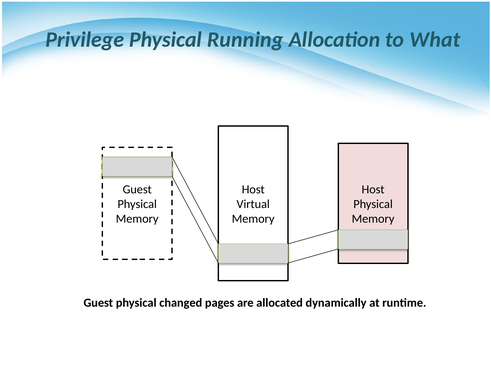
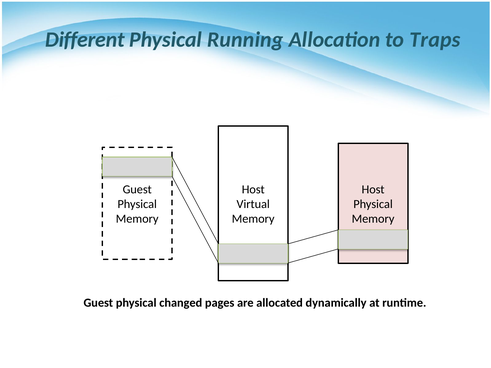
Privilege: Privilege -> Different
What: What -> Traps
